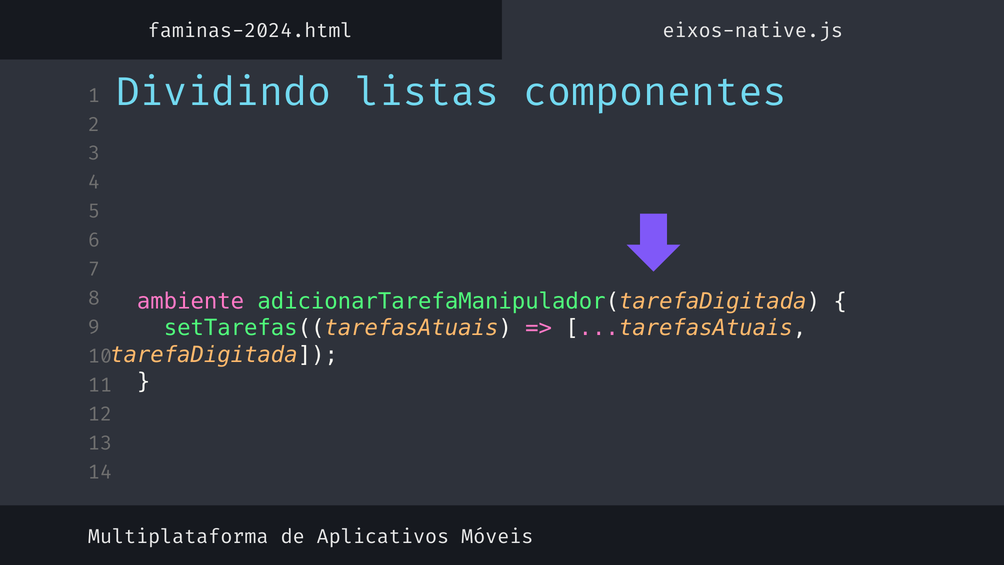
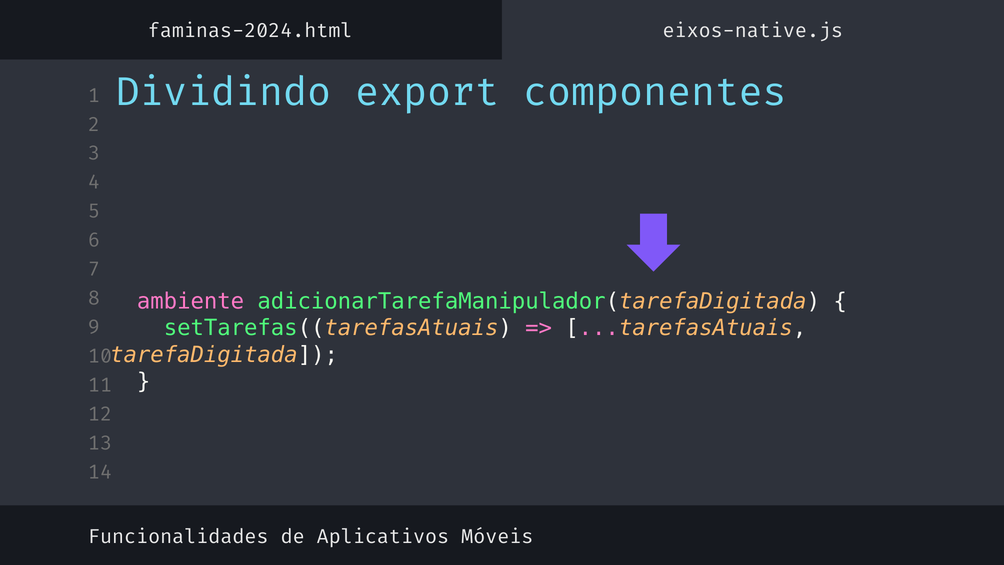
listas: listas -> export
Multiplataforma: Multiplataforma -> Funcionalidades
